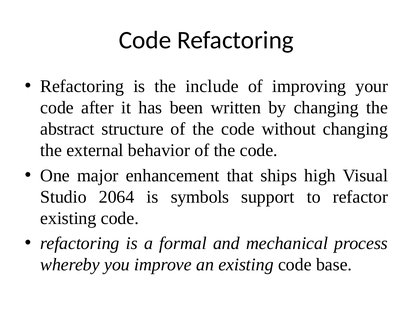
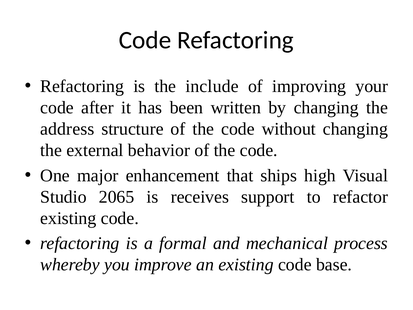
abstract: abstract -> address
2064: 2064 -> 2065
symbols: symbols -> receives
